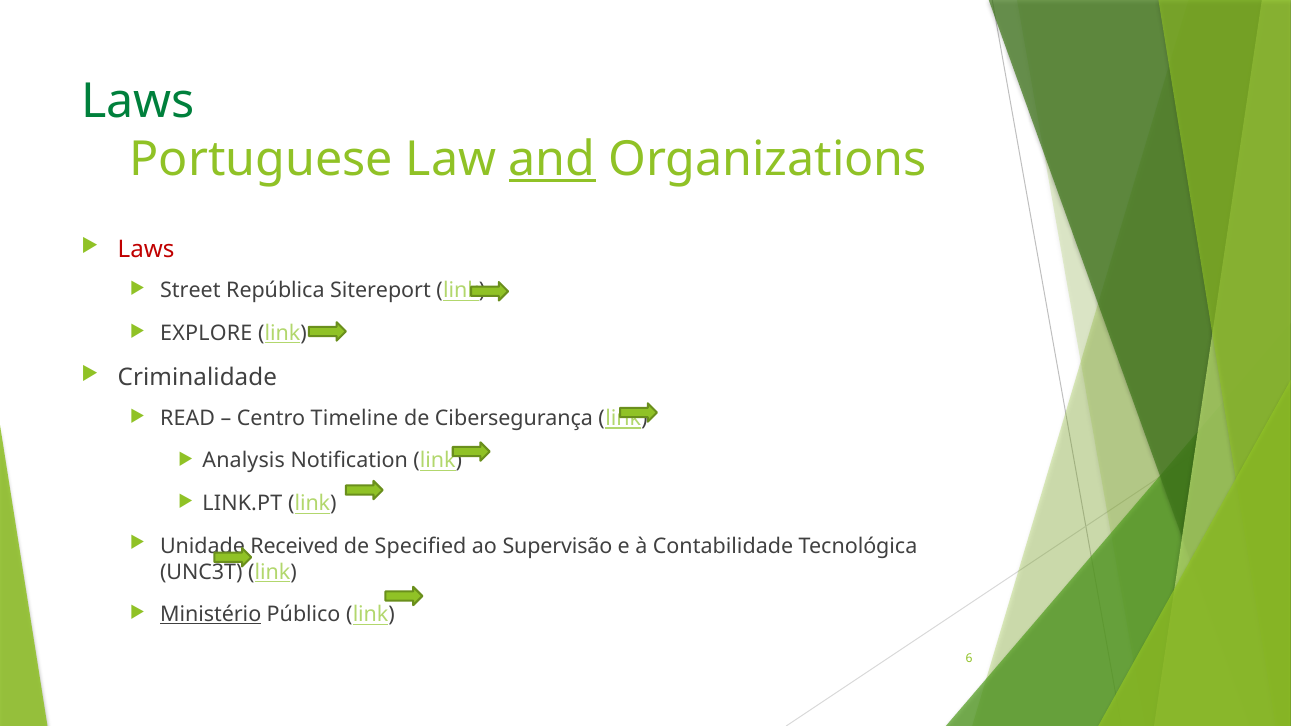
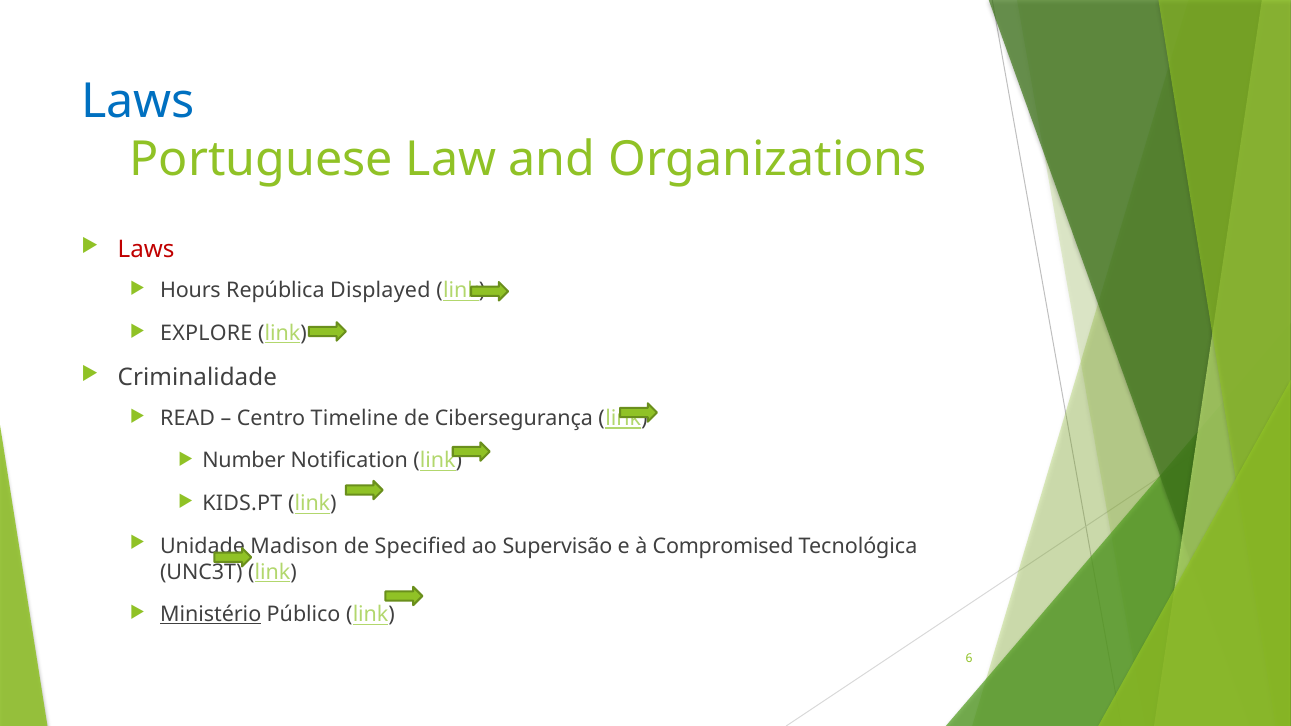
Laws at (138, 102) colour: green -> blue
and underline: present -> none
Street: Street -> Hours
Sitereport: Sitereport -> Displayed
Analysis: Analysis -> Number
LINK.PT: LINK.PT -> KIDS.PT
Received: Received -> Madison
Contabilidade: Contabilidade -> Compromised
